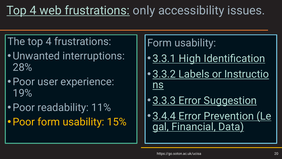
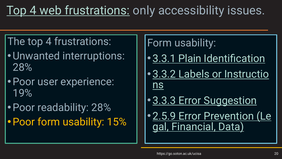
High: High -> Plain
readability 11%: 11% -> 28%
3.4.4: 3.4.4 -> 2.5.9
